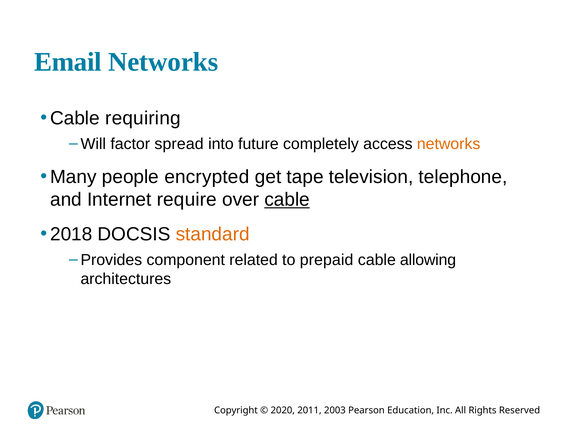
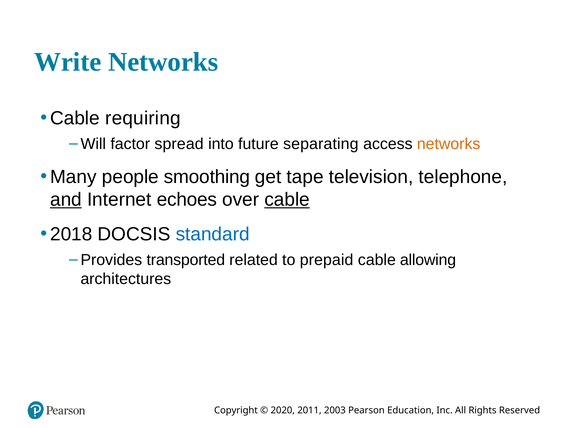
Email: Email -> Write
completely: completely -> separating
encrypted: encrypted -> smoothing
and underline: none -> present
require: require -> echoes
standard colour: orange -> blue
component: component -> transported
